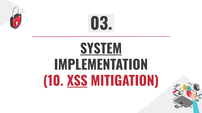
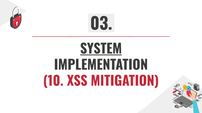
XSS underline: present -> none
